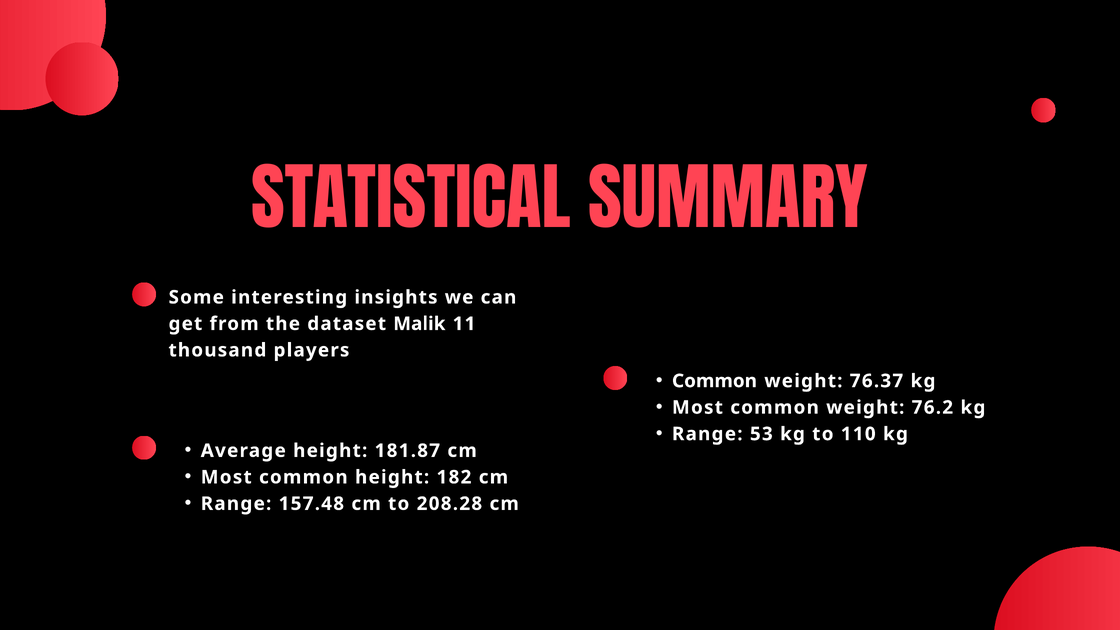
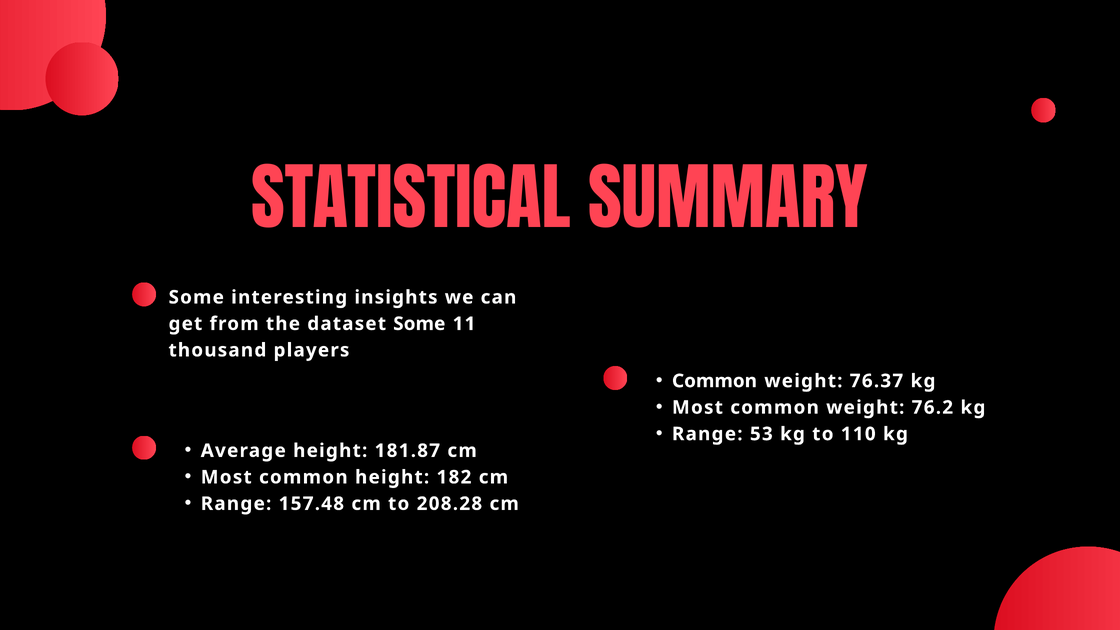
dataset Malik: Malik -> Some
